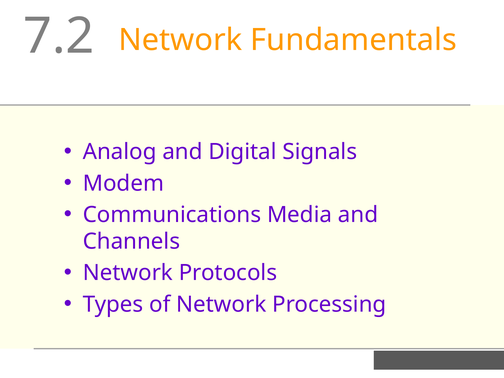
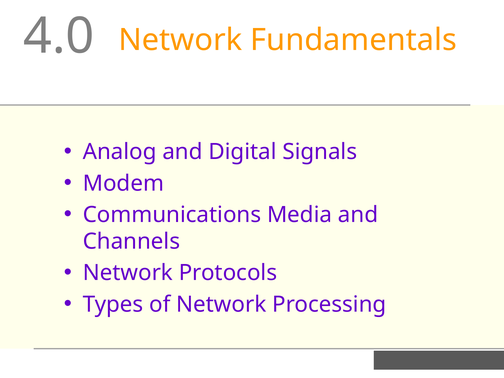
7.2: 7.2 -> 4.0
